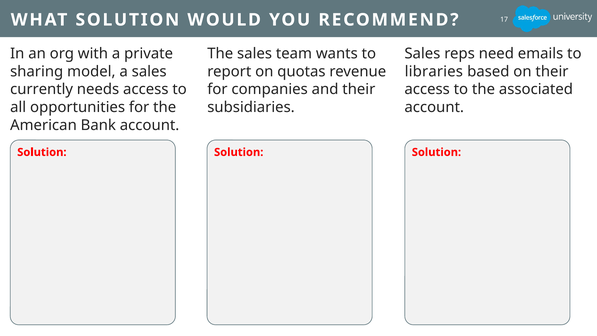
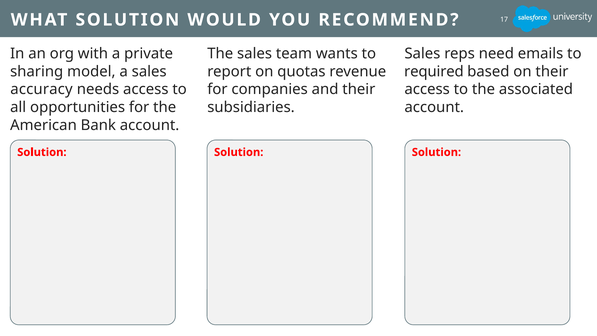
libraries: libraries -> required
currently: currently -> accuracy
